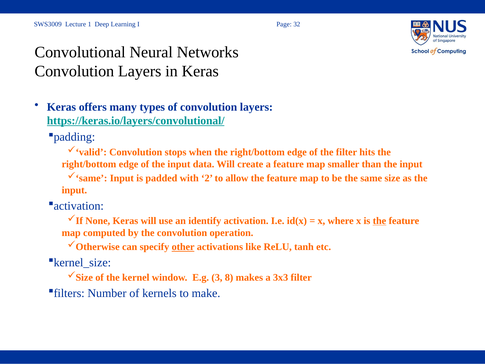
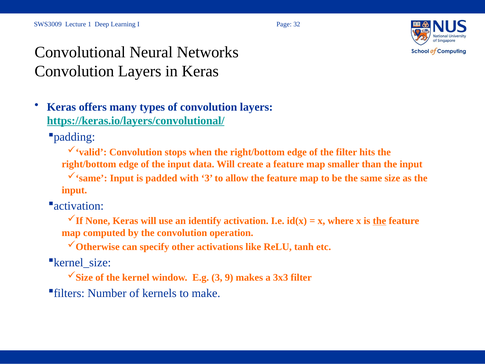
with 2: 2 -> 3
other underline: present -> none
8: 8 -> 9
